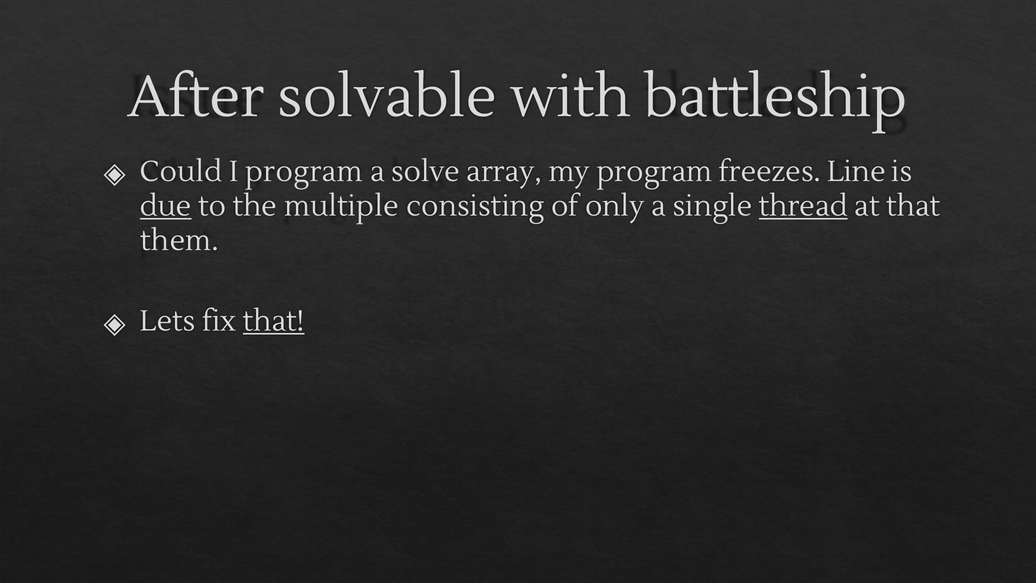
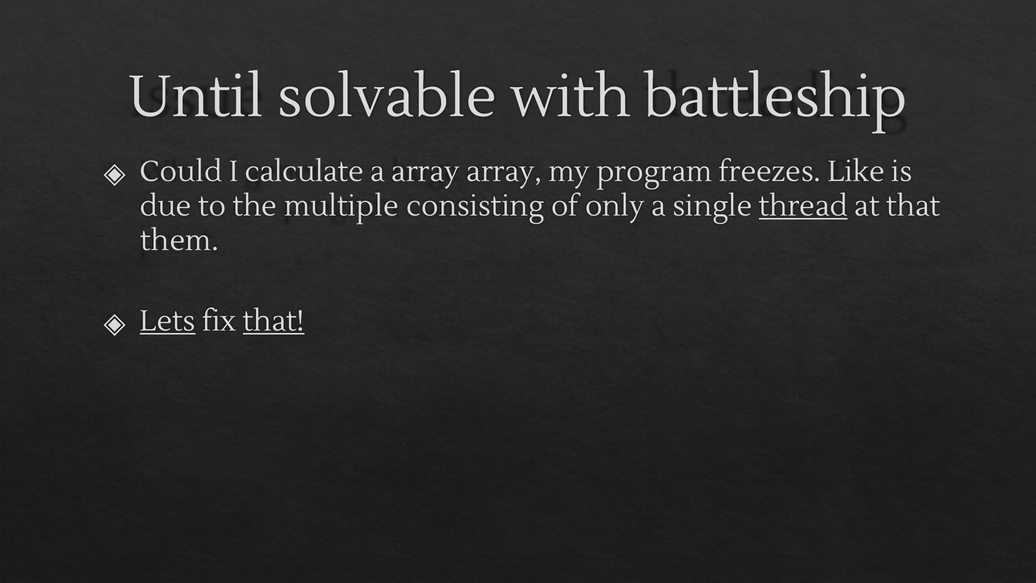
After: After -> Until
I program: program -> calculate
a solve: solve -> array
Line: Line -> Like
due underline: present -> none
Lets underline: none -> present
